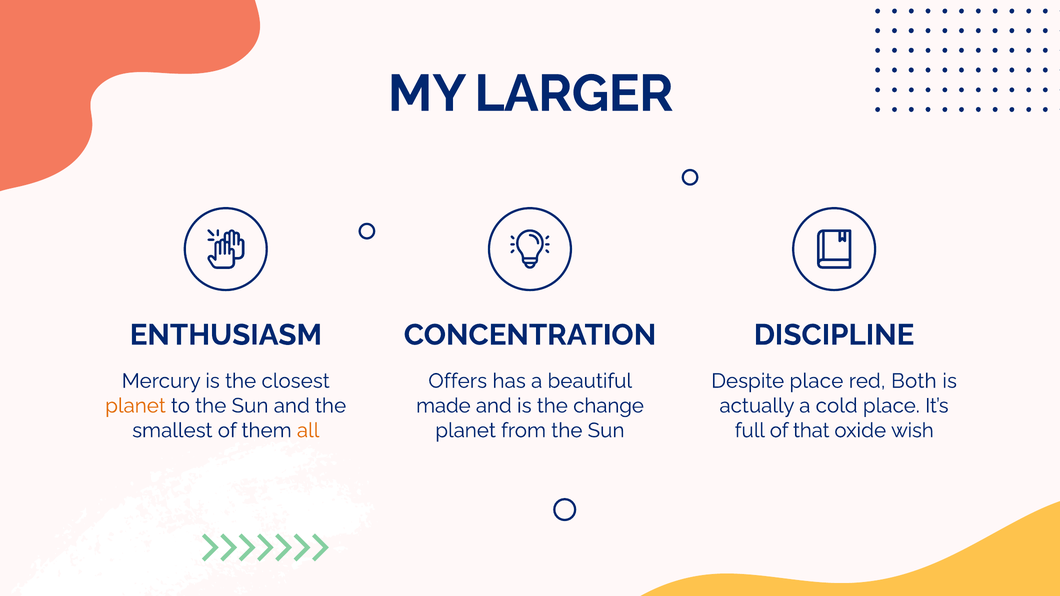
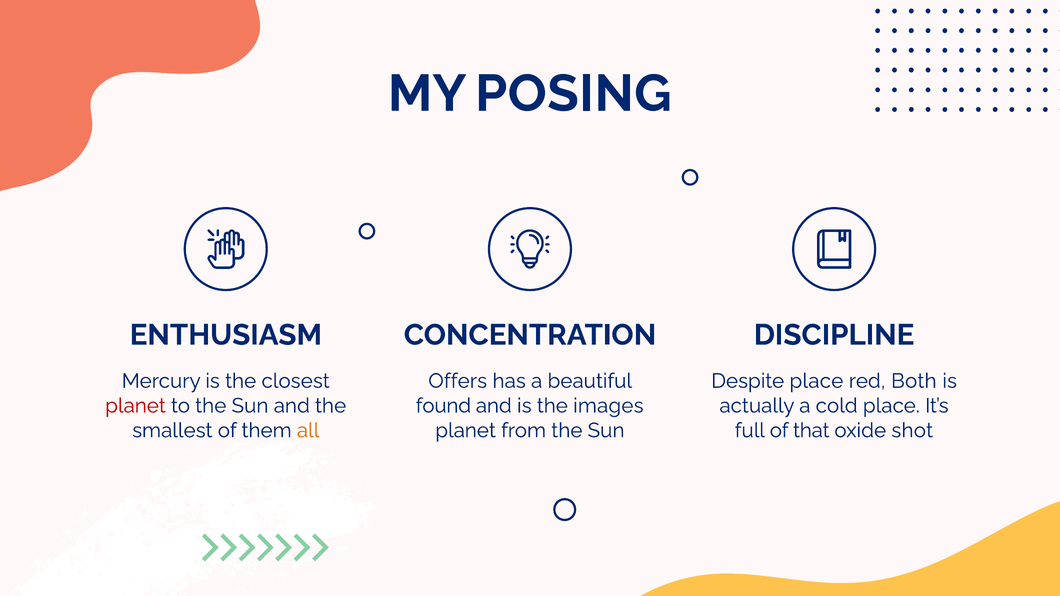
LARGER: LARGER -> POSING
planet at (135, 406) colour: orange -> red
made: made -> found
change: change -> images
wish: wish -> shot
